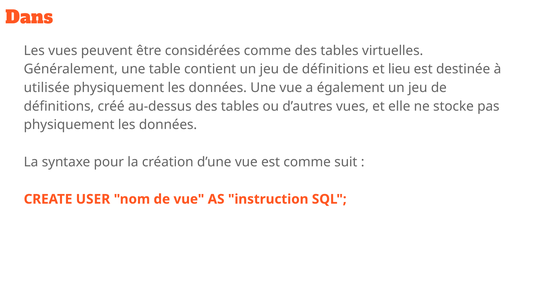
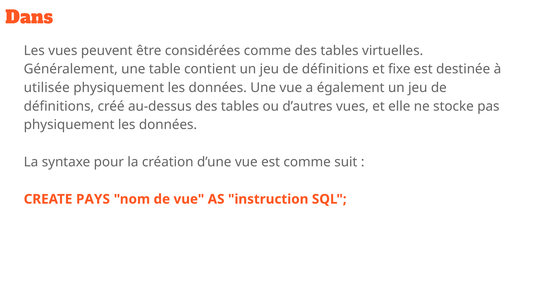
lieu: lieu -> fixe
USER: USER -> PAYS
